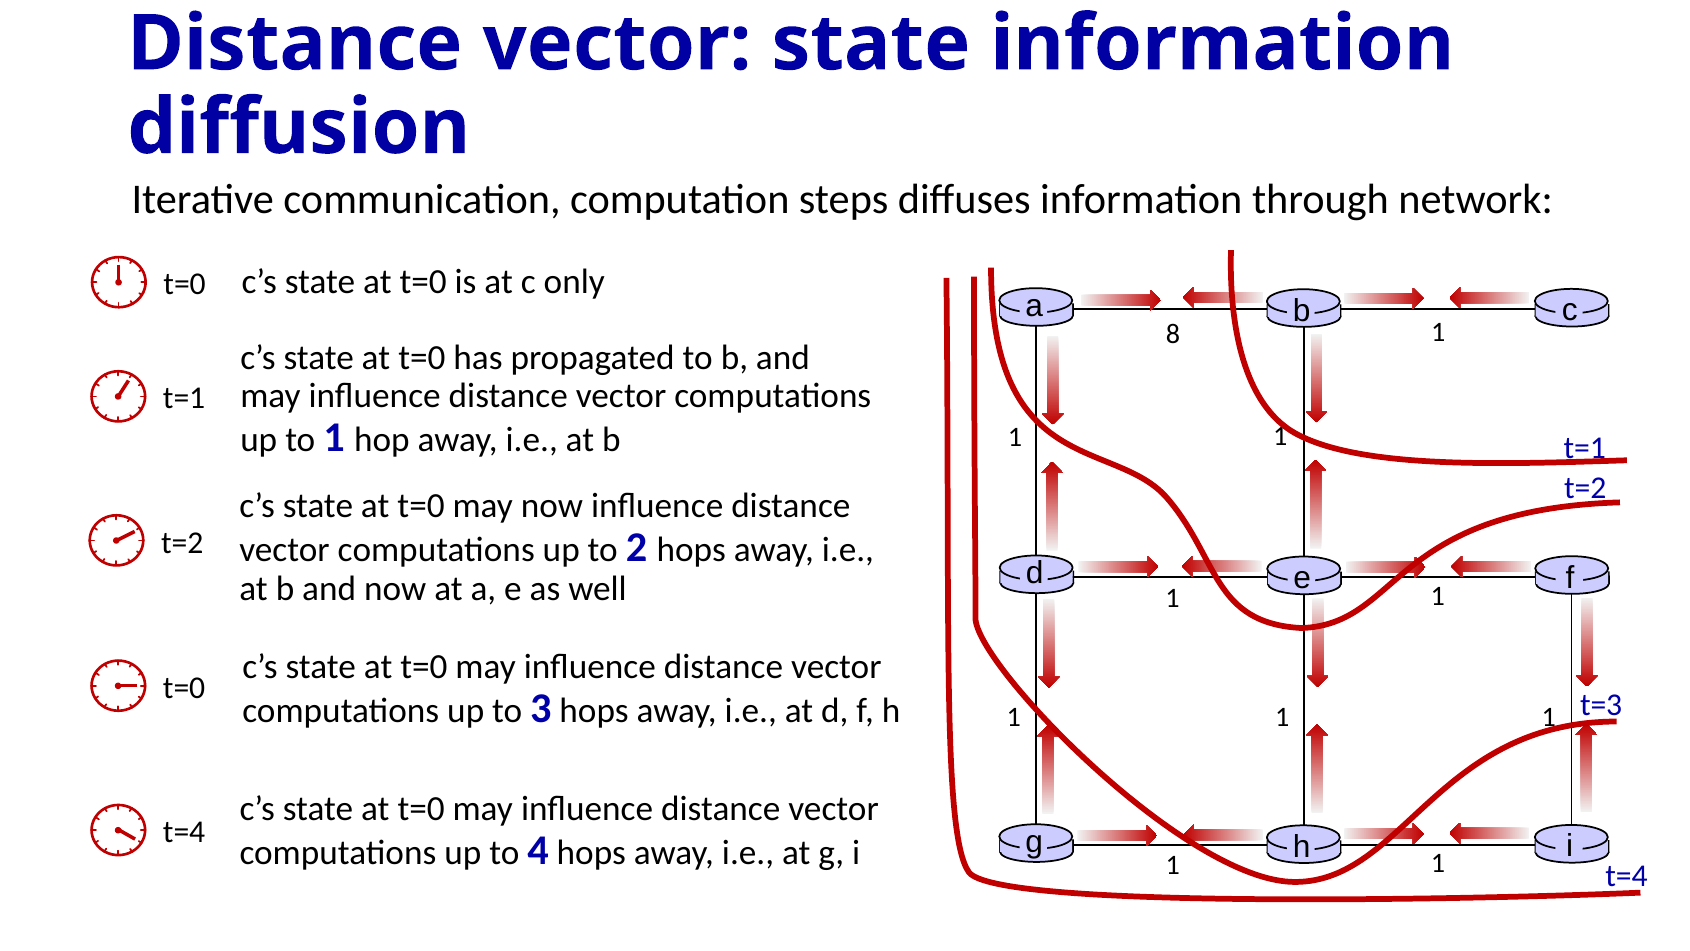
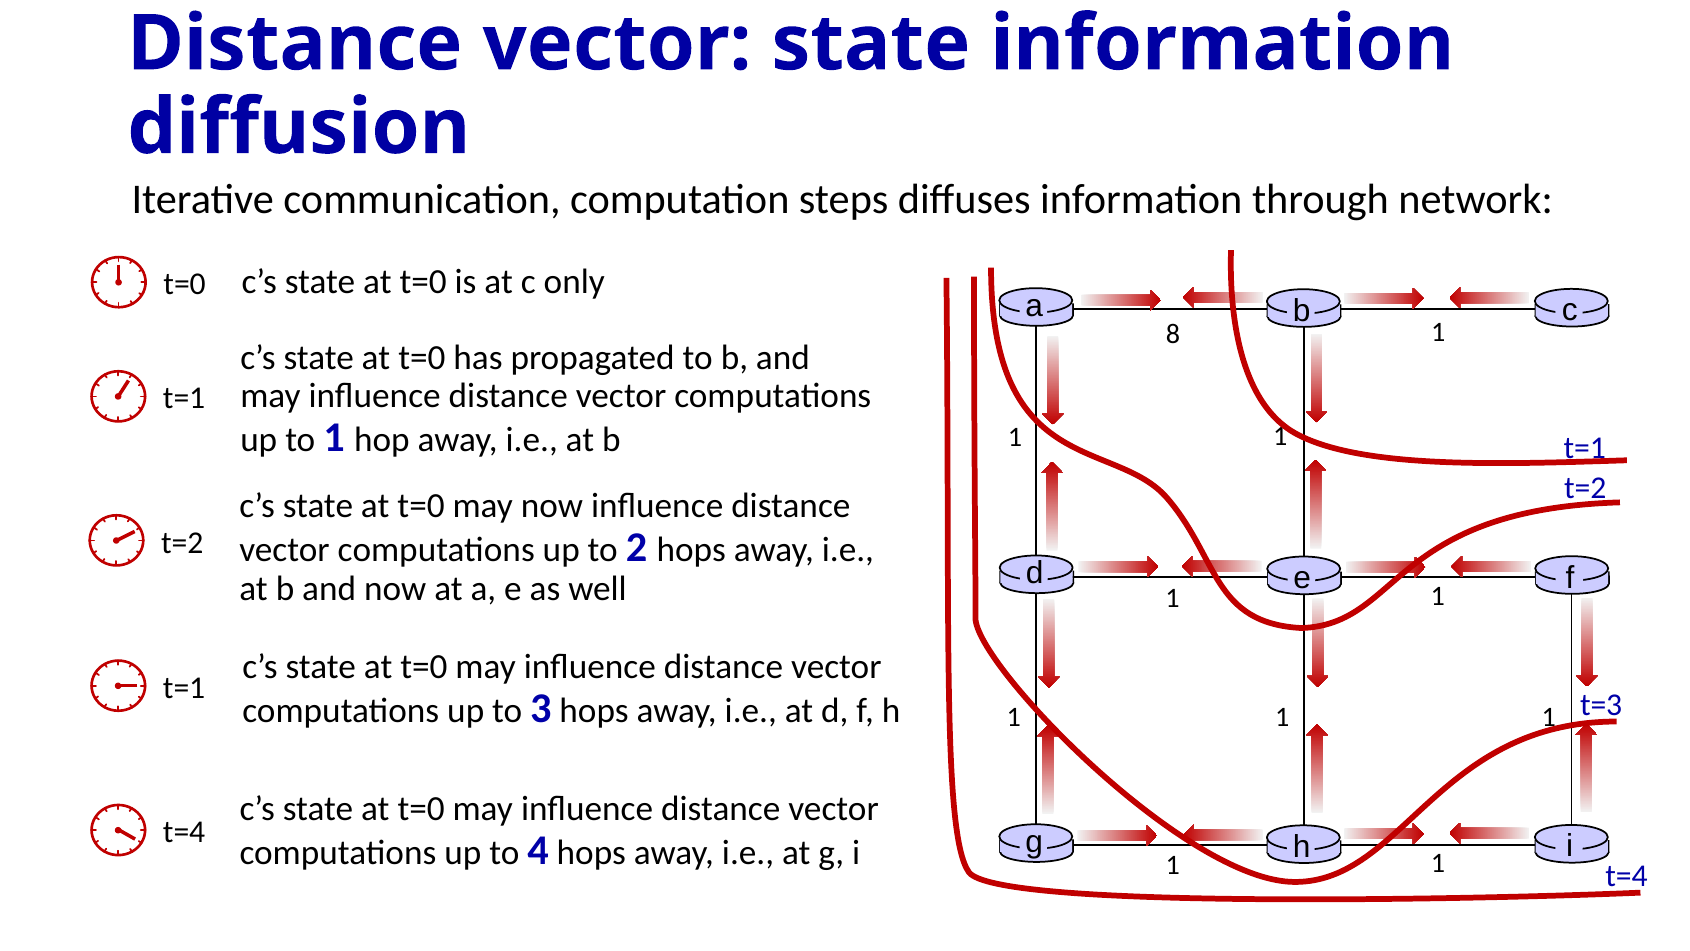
t=0 at (184, 688): t=0 -> t=1
